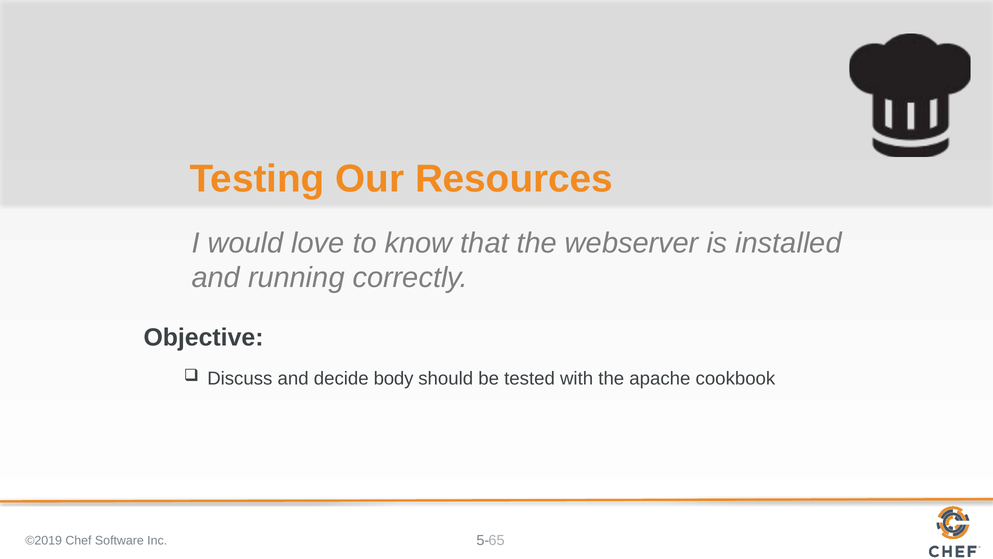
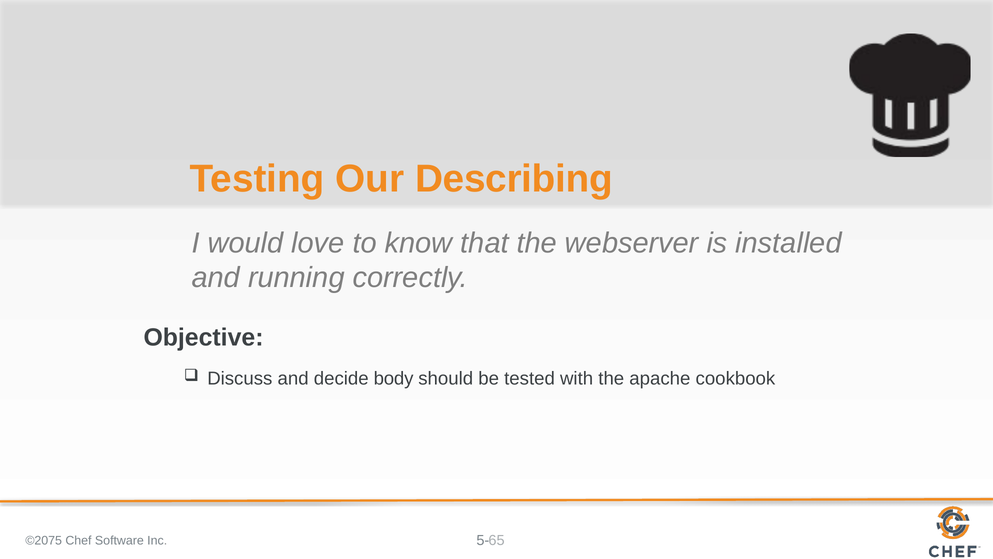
Resources: Resources -> Describing
©2019: ©2019 -> ©2075
